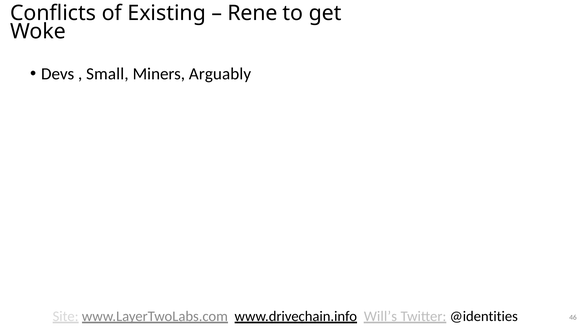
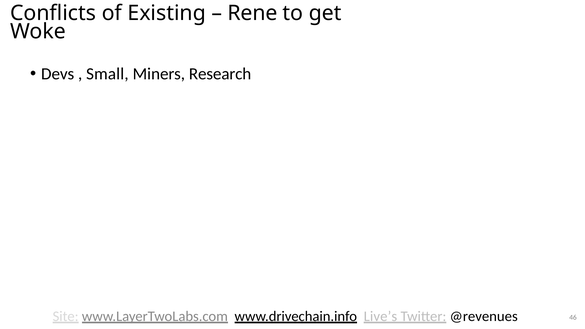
Arguably: Arguably -> Research
Will’s: Will’s -> Live’s
@identities: @identities -> @revenues
